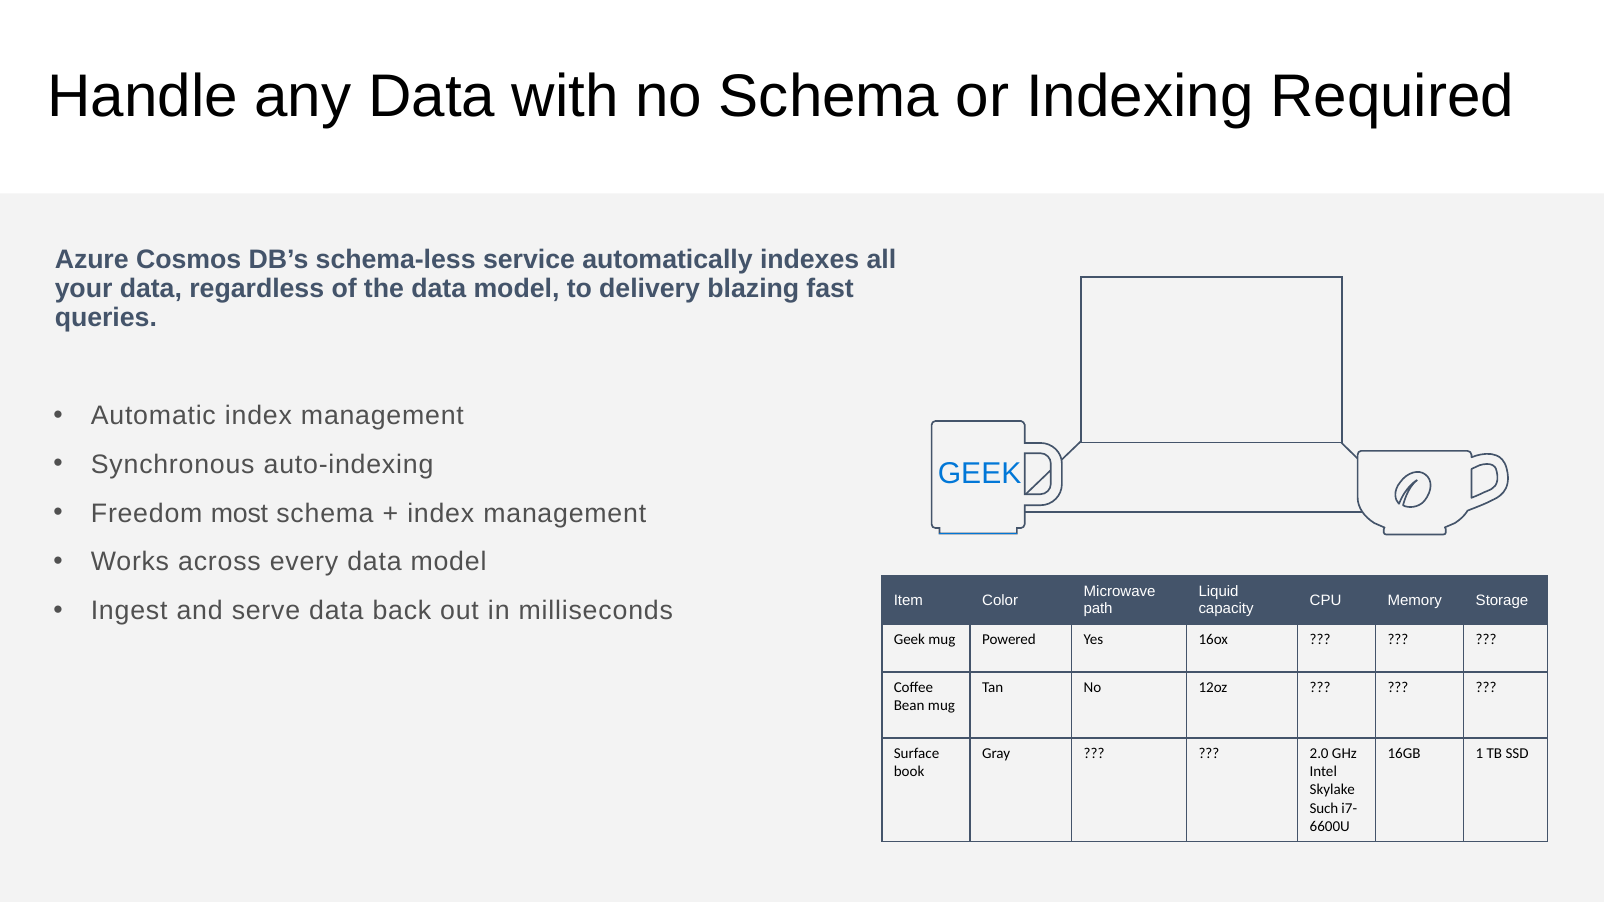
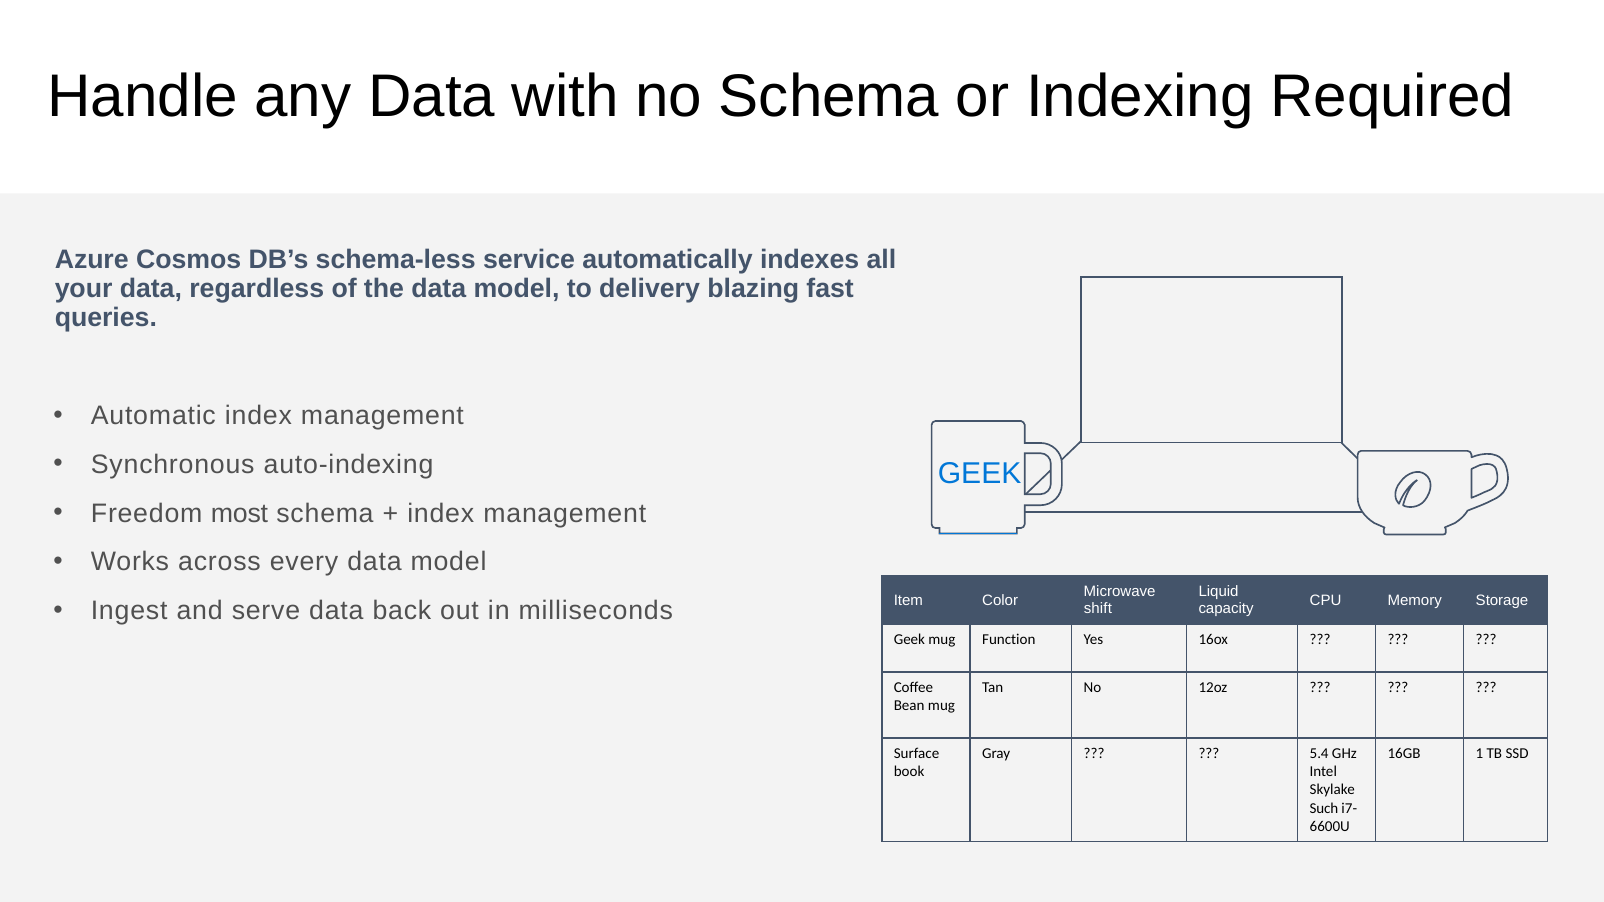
path: path -> shift
Powered: Powered -> Function
2.0: 2.0 -> 5.4
